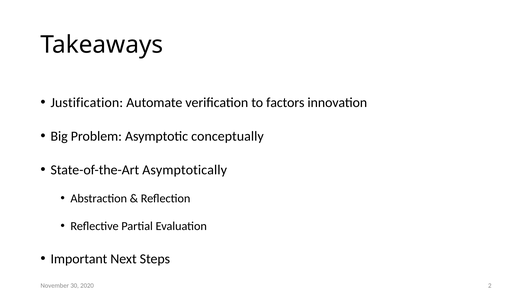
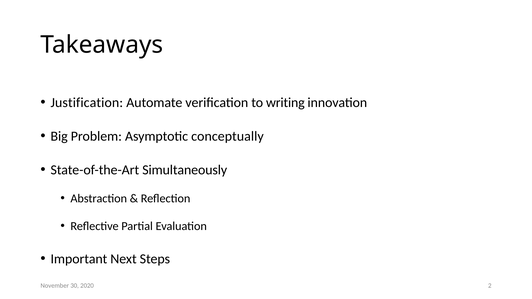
factors: factors -> writing
Asymptotically: Asymptotically -> Simultaneously
